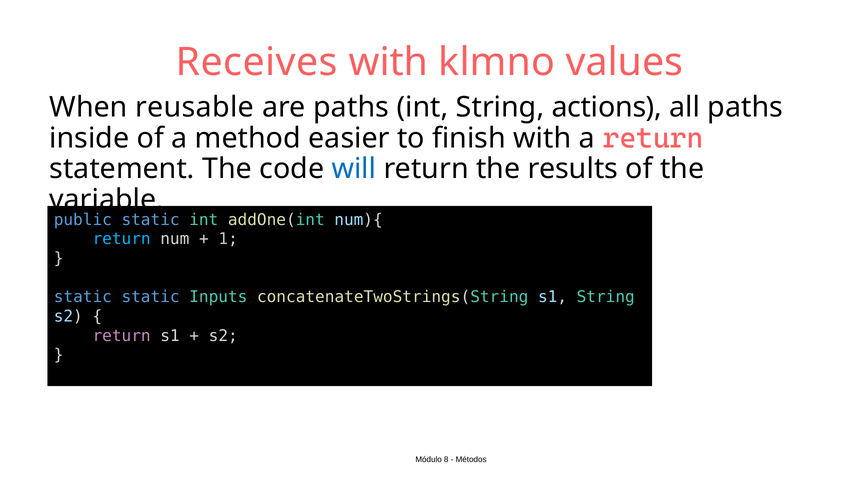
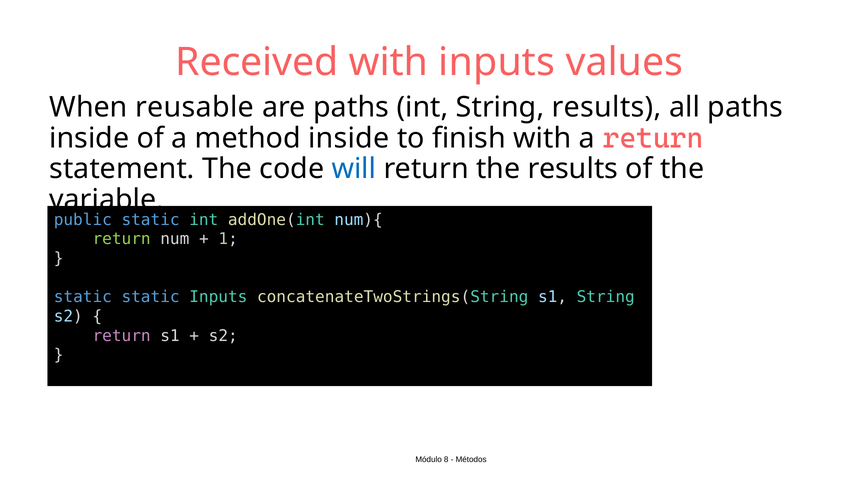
Receives: Receives -> Received
with klmno: klmno -> inputs
String actions: actions -> results
method easier: easier -> inside
return at (122, 239) colour: light blue -> light green
